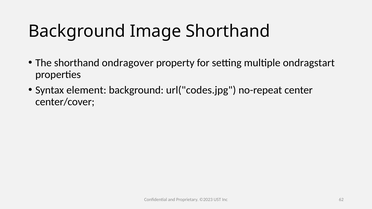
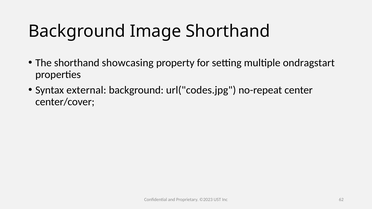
ondragover: ondragover -> showcasing
element: element -> external
